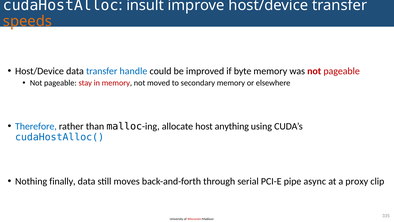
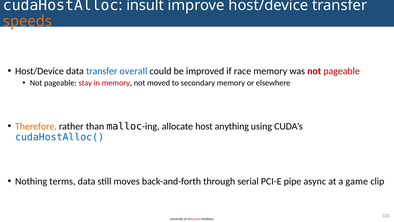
handle: handle -> overall
byte: byte -> race
Therefore colour: blue -> orange
finally: finally -> terms
proxy: proxy -> game
